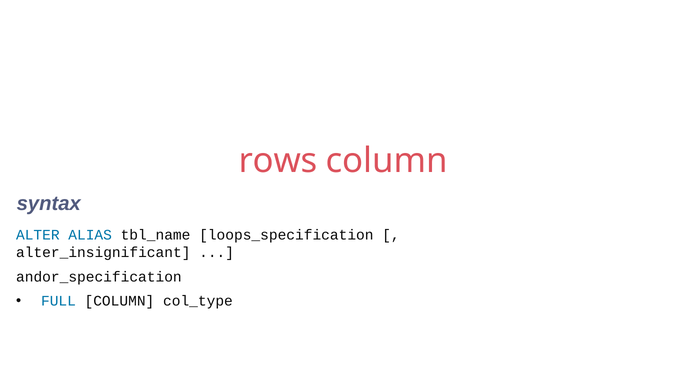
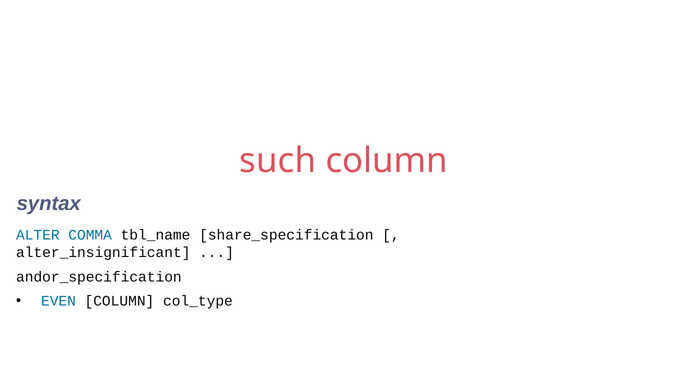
rows: rows -> such
ALIAS: ALIAS -> COMMA
loops_specification: loops_specification -> share_specification
FULL: FULL -> EVEN
